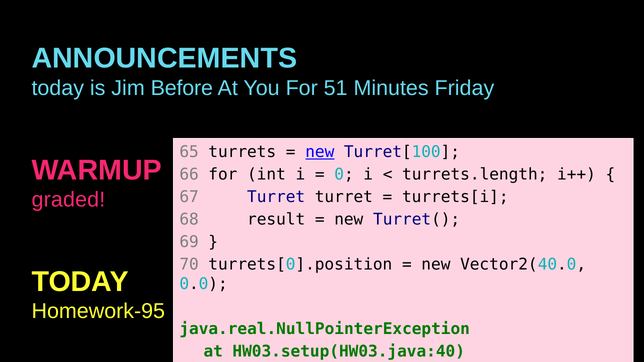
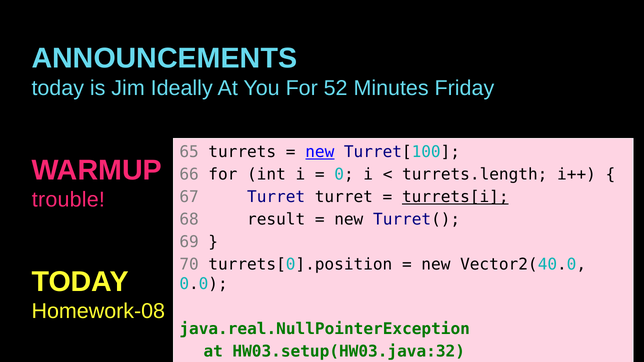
Before: Before -> Ideally
51: 51 -> 52
graded: graded -> trouble
turrets[i underline: none -> present
Homework-95: Homework-95 -> Homework-08
HW03.setup(HW03.java:40: HW03.setup(HW03.java:40 -> HW03.setup(HW03.java:32
